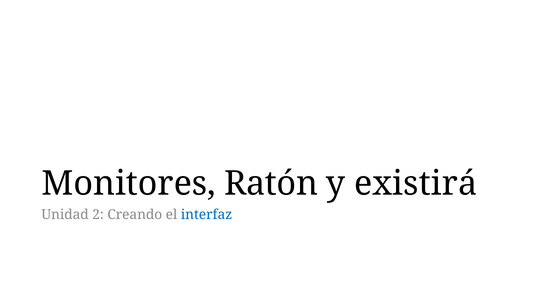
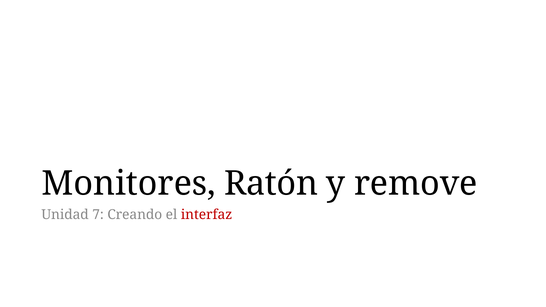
existirá: existirá -> remove
2: 2 -> 7
interfaz colour: blue -> red
